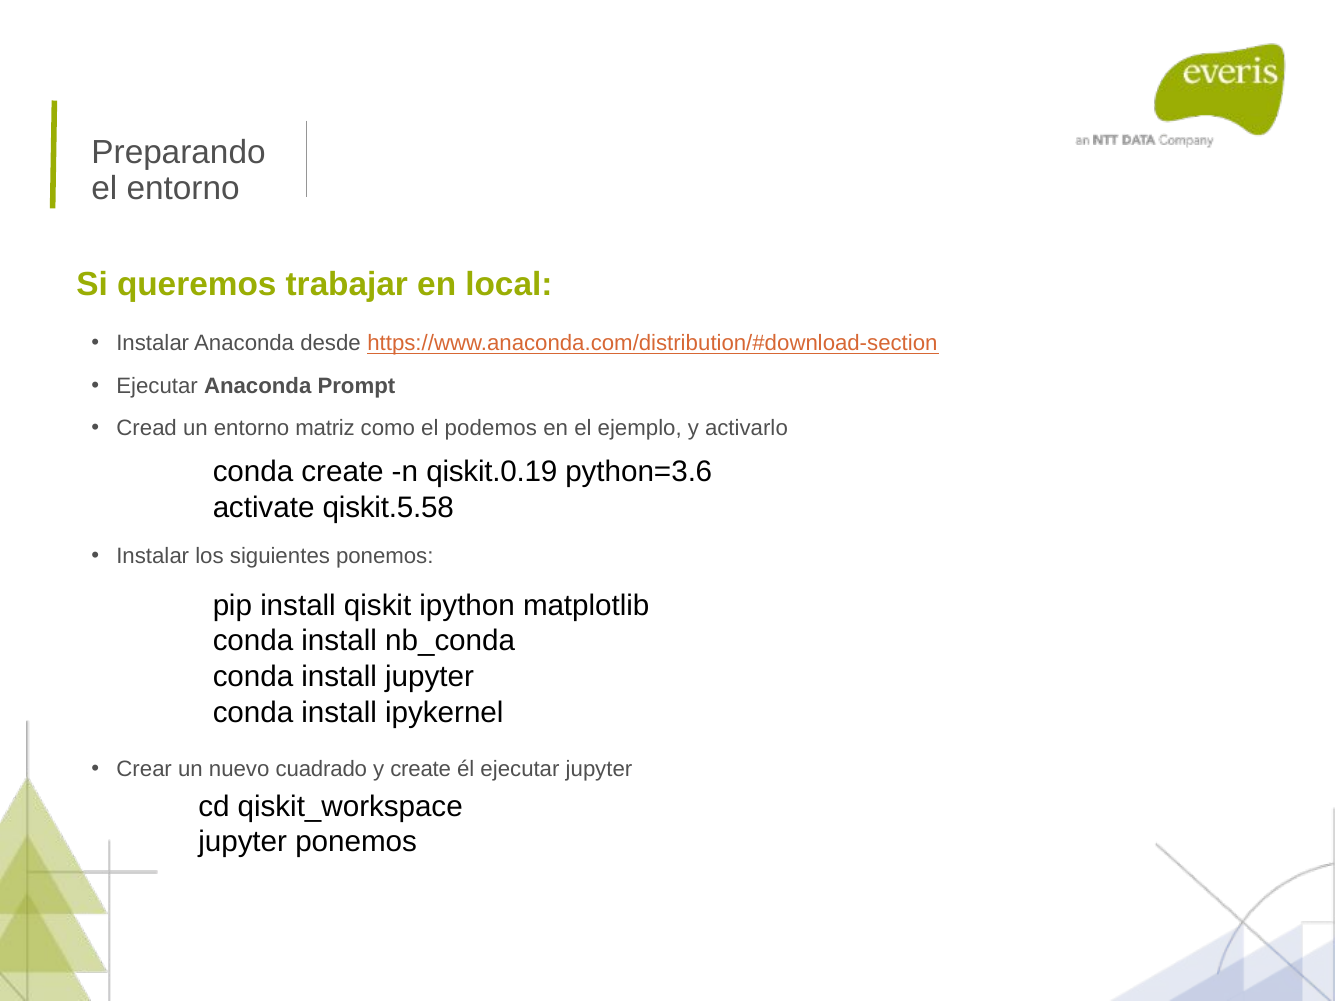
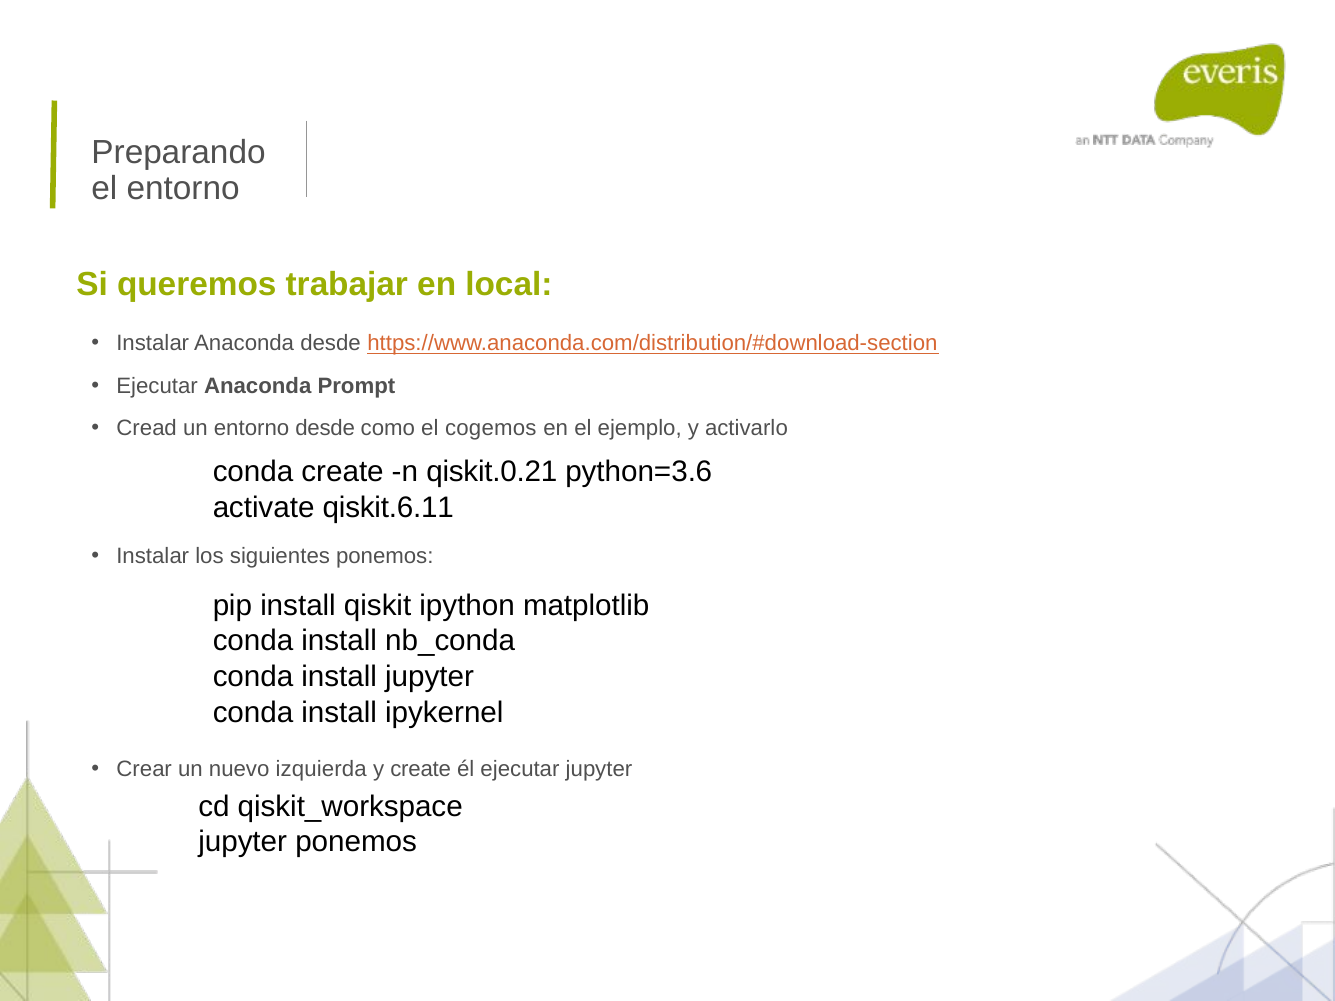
entorno matriz: matriz -> desde
podemos: podemos -> cogemos
qiskit.0.19: qiskit.0.19 -> qiskit.0.21
qiskit.5.58: qiskit.5.58 -> qiskit.6.11
cuadrado: cuadrado -> izquierda
